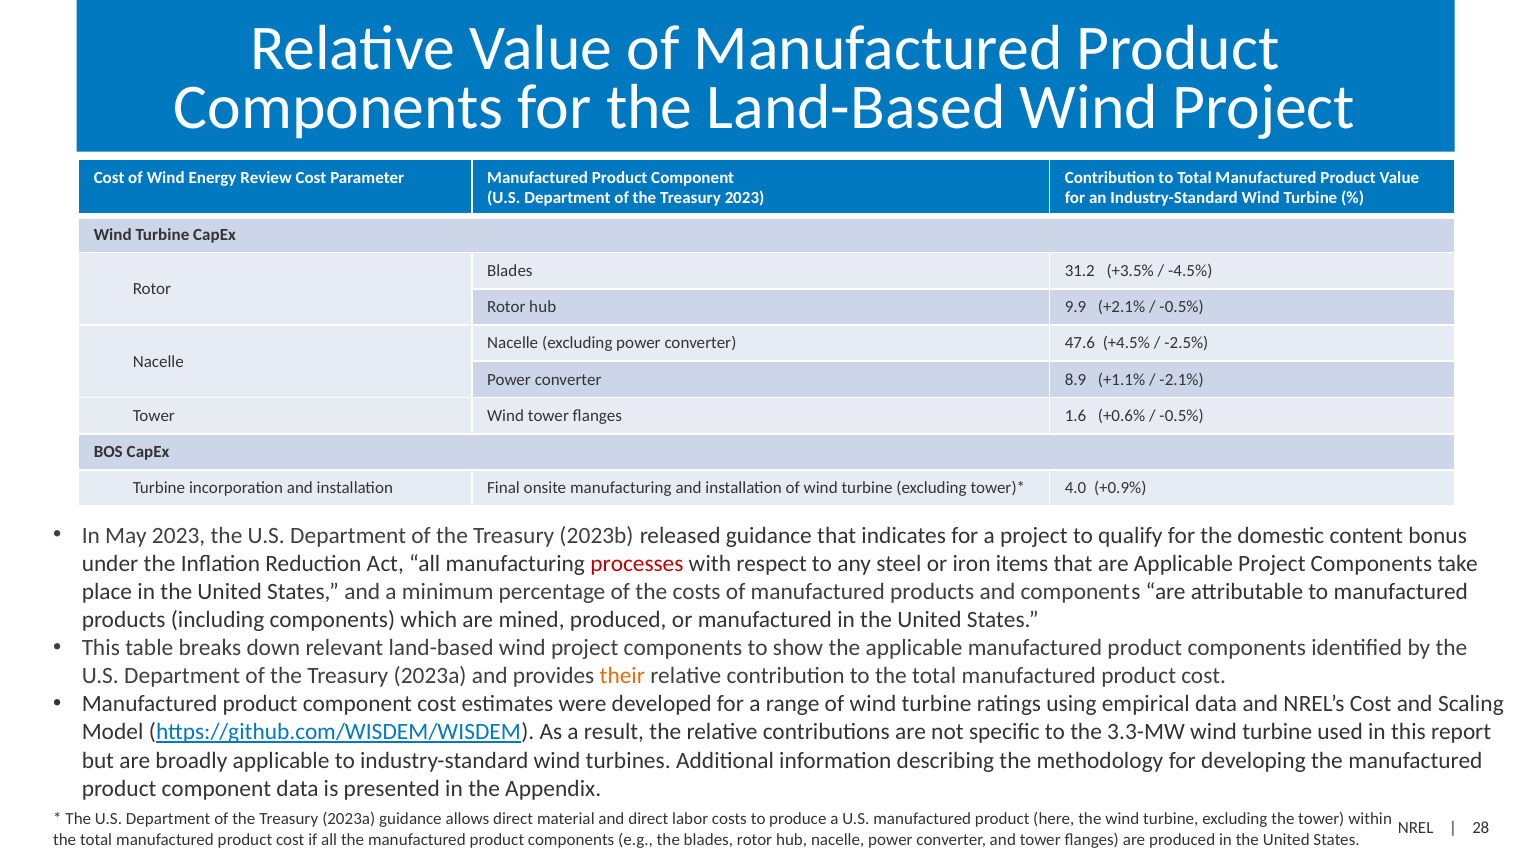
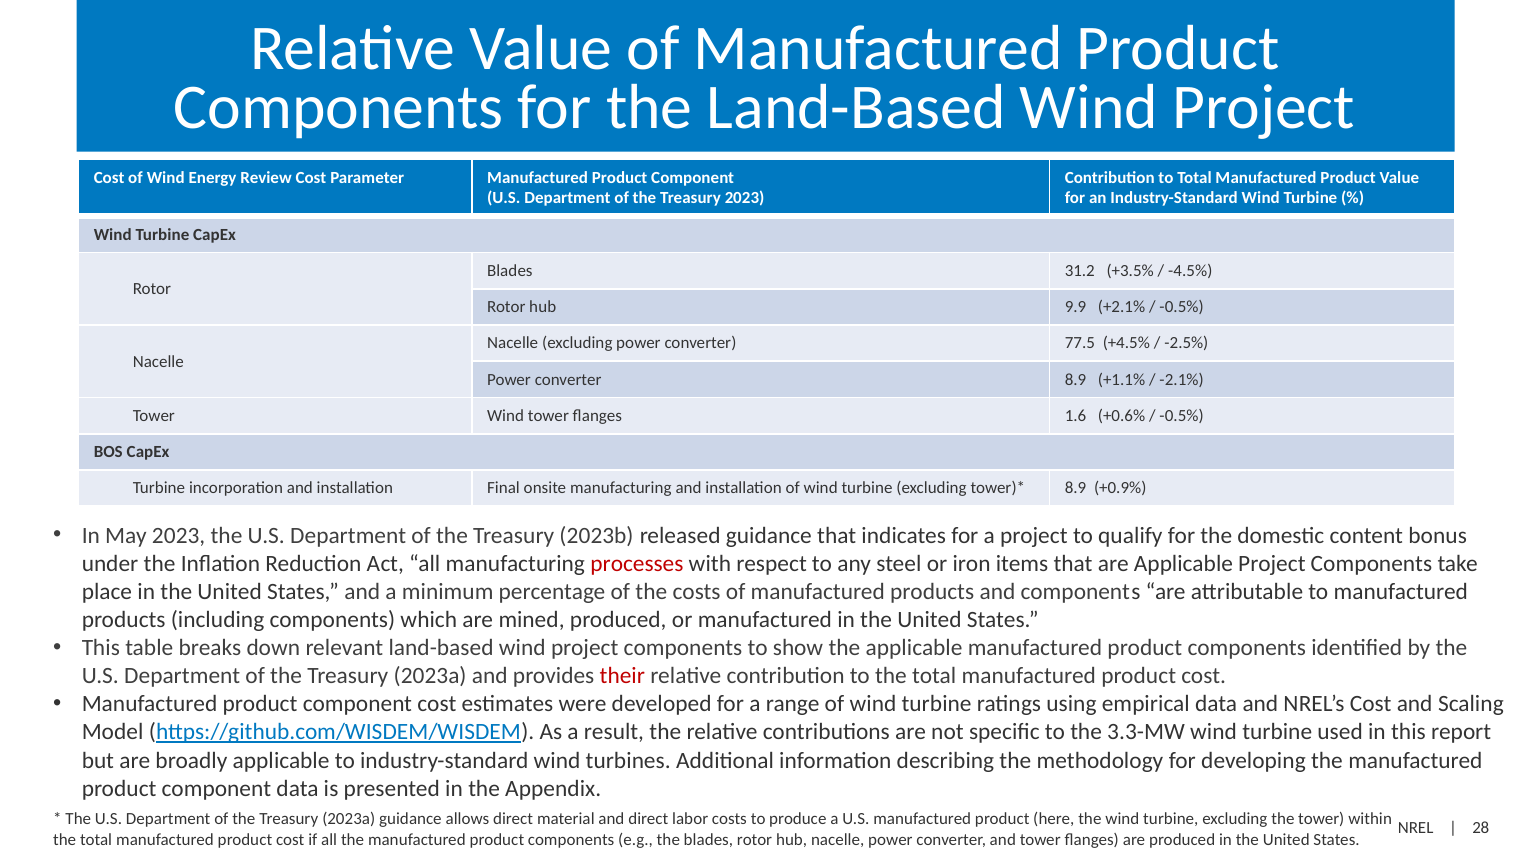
47.6: 47.6 -> 77.5
4.0 at (1076, 489): 4.0 -> 8.9
their colour: orange -> red
